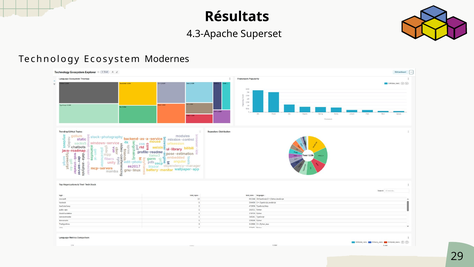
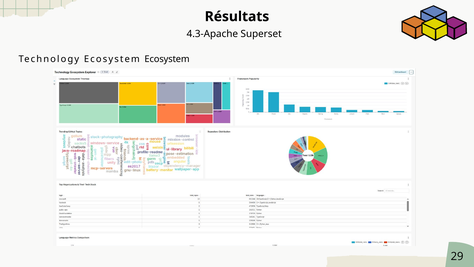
Ecosystem Modernes: Modernes -> Ecosystem
